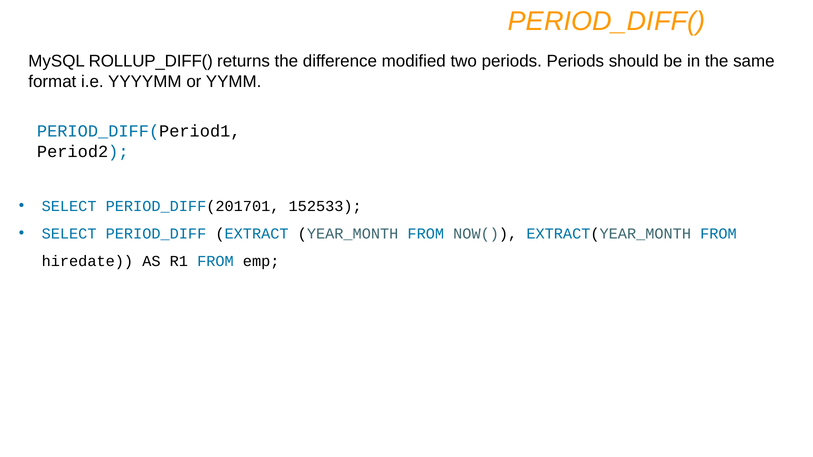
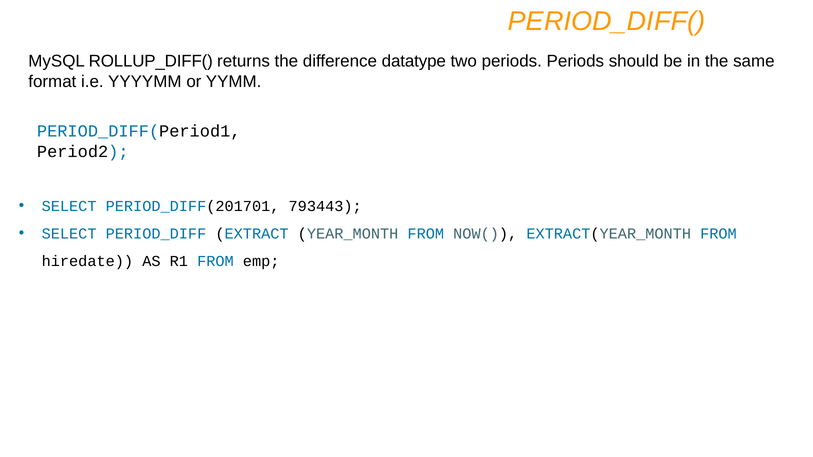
modified: modified -> datatype
152533: 152533 -> 793443
